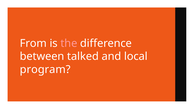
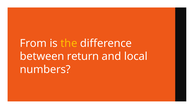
the colour: pink -> yellow
talked: talked -> return
program: program -> numbers
